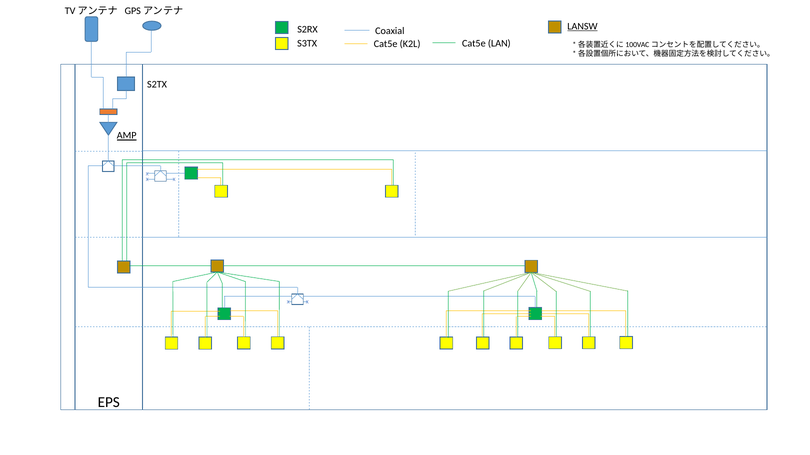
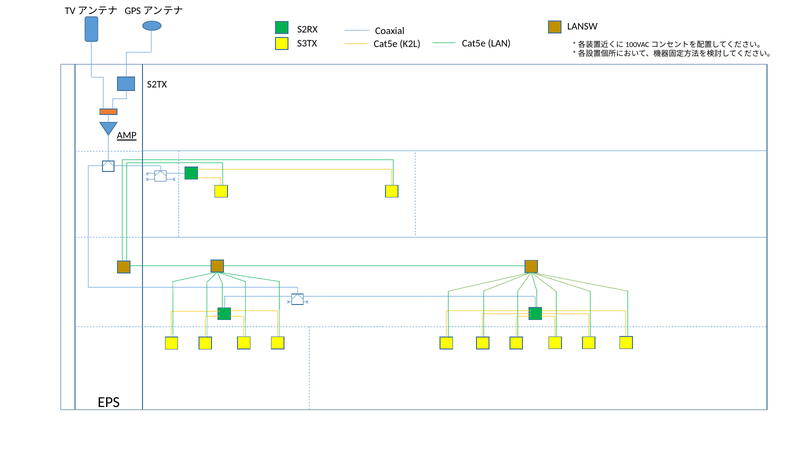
LANSW underline: present -> none
